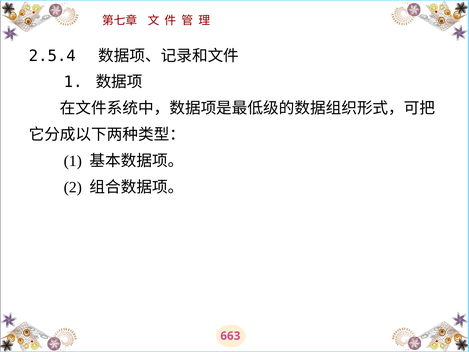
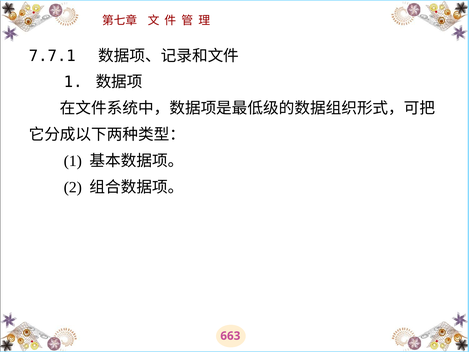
2.5.4: 2.5.4 -> 7.7.1
